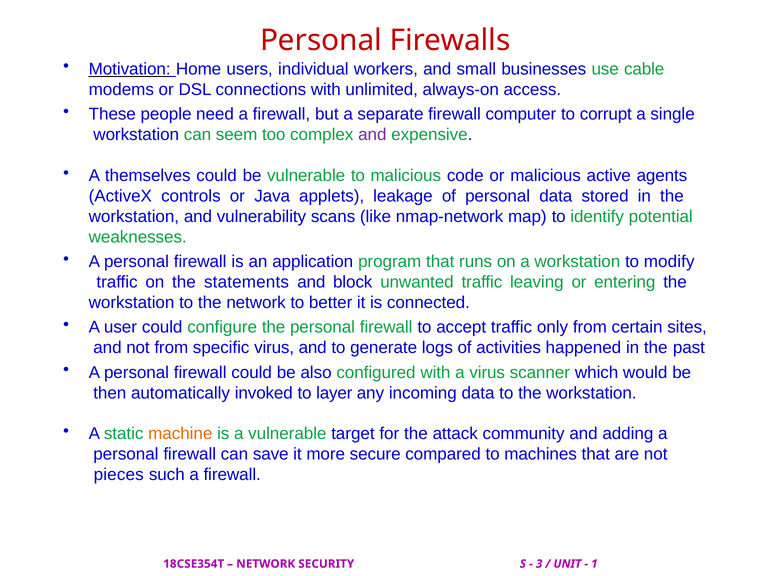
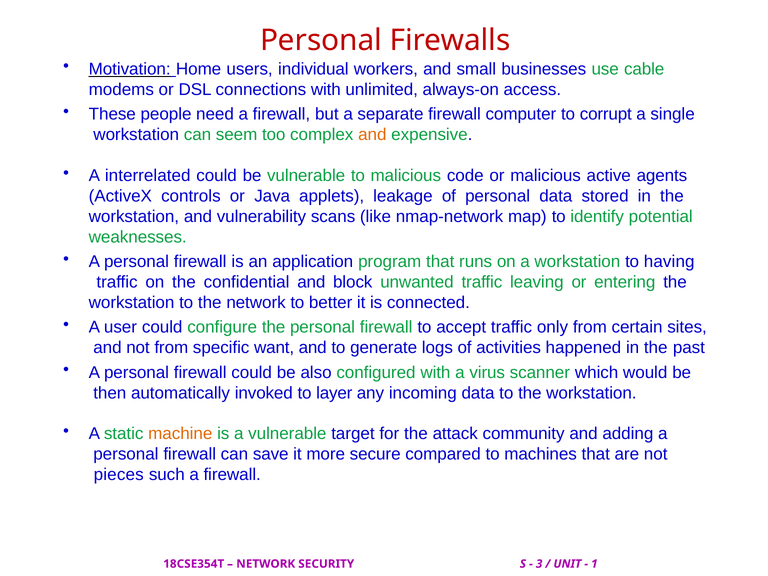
and at (372, 135) colour: purple -> orange
themselves: themselves -> interrelated
modify: modify -> having
statements: statements -> confidential
specific virus: virus -> want
